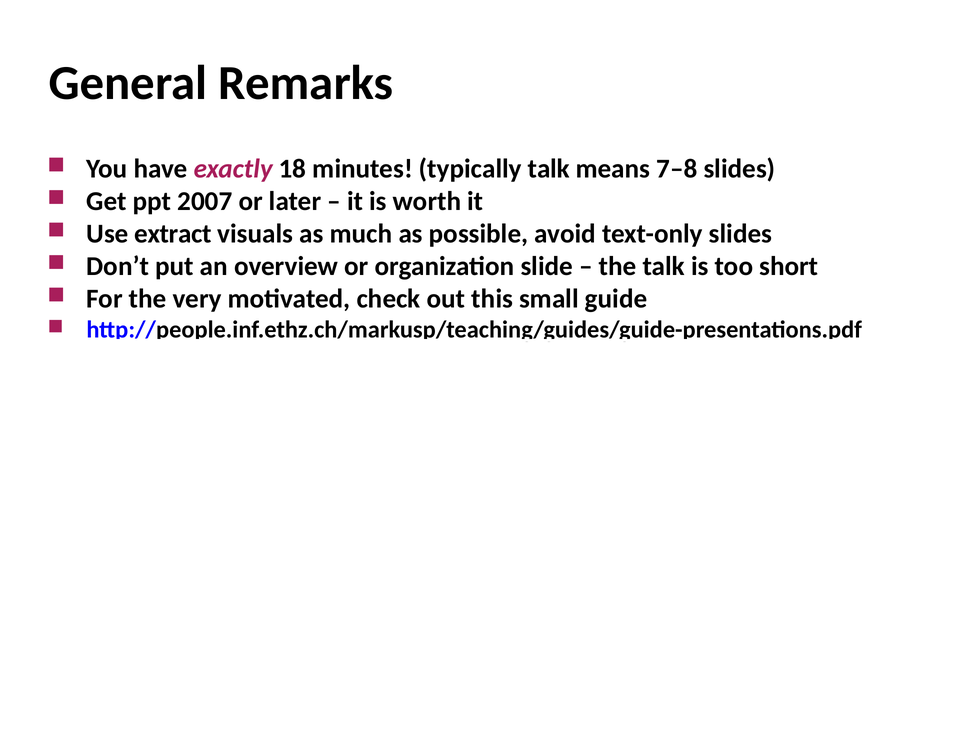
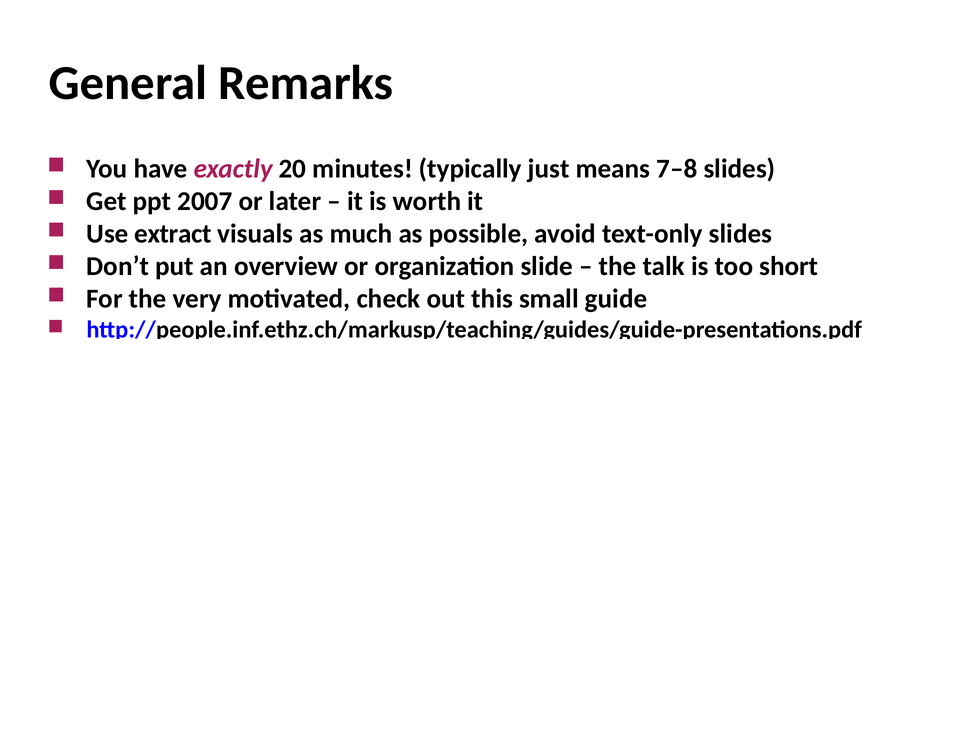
18: 18 -> 20
typically talk: talk -> just
